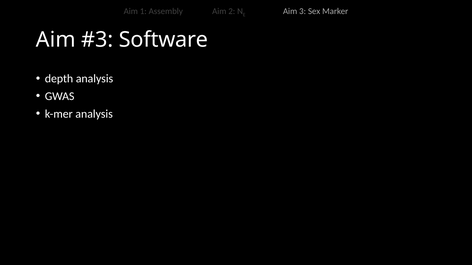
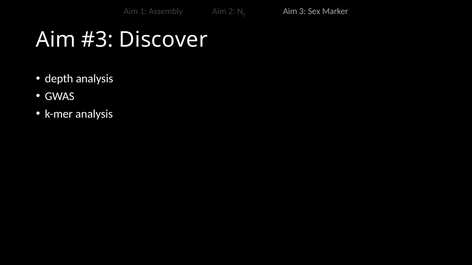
Software: Software -> Discover
